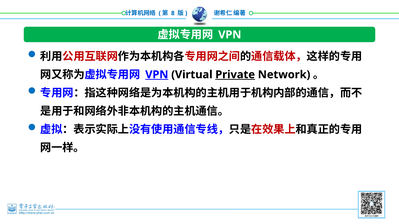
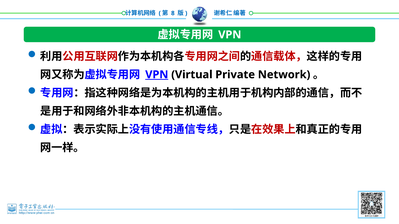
Private underline: present -> none
